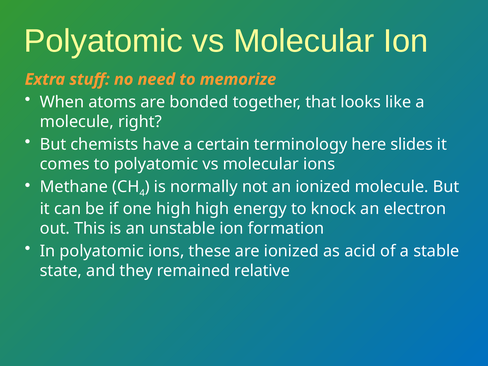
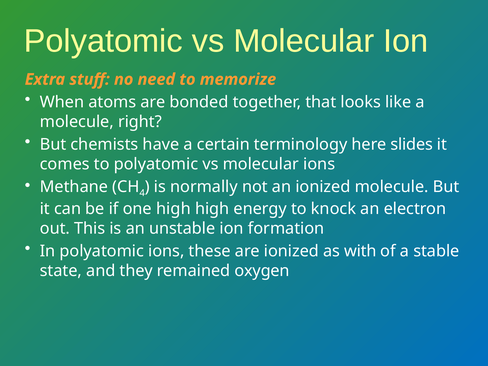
acid: acid -> with
relative: relative -> oxygen
